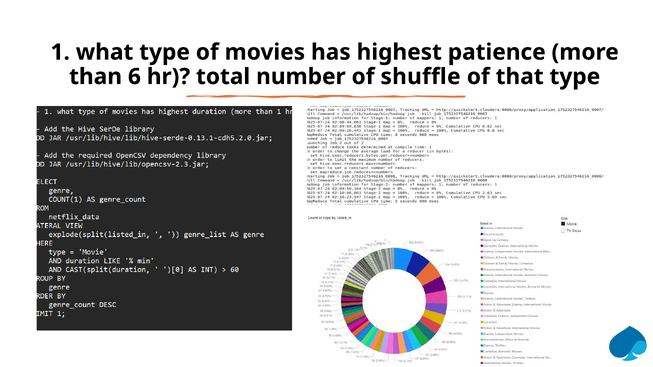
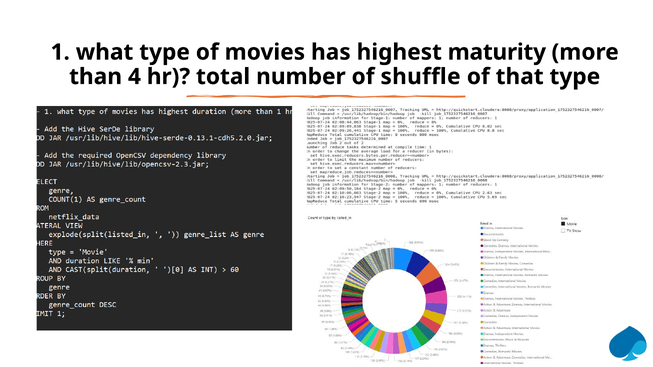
patience: patience -> maturity
6: 6 -> 4
